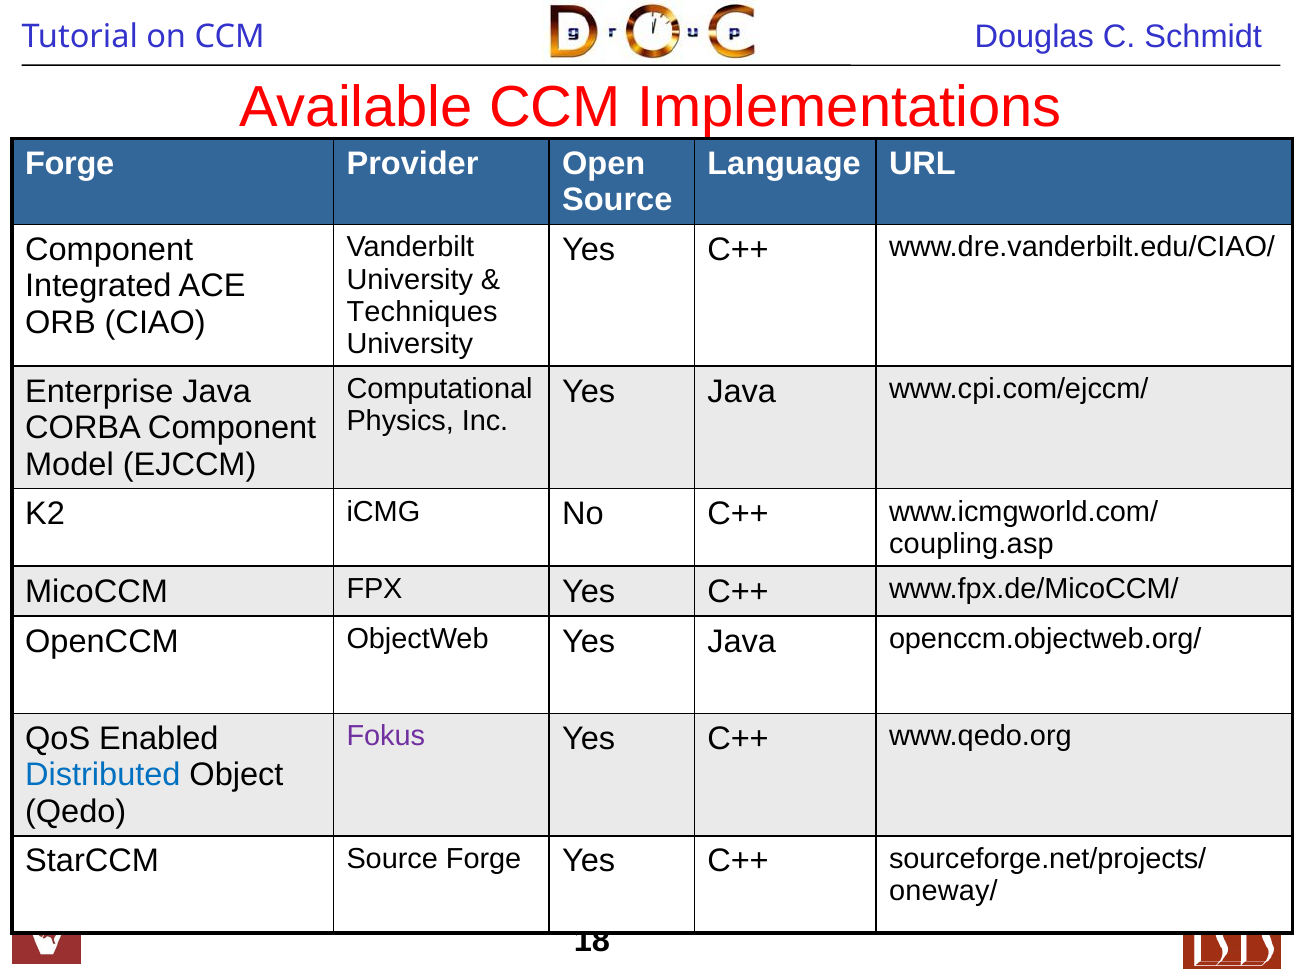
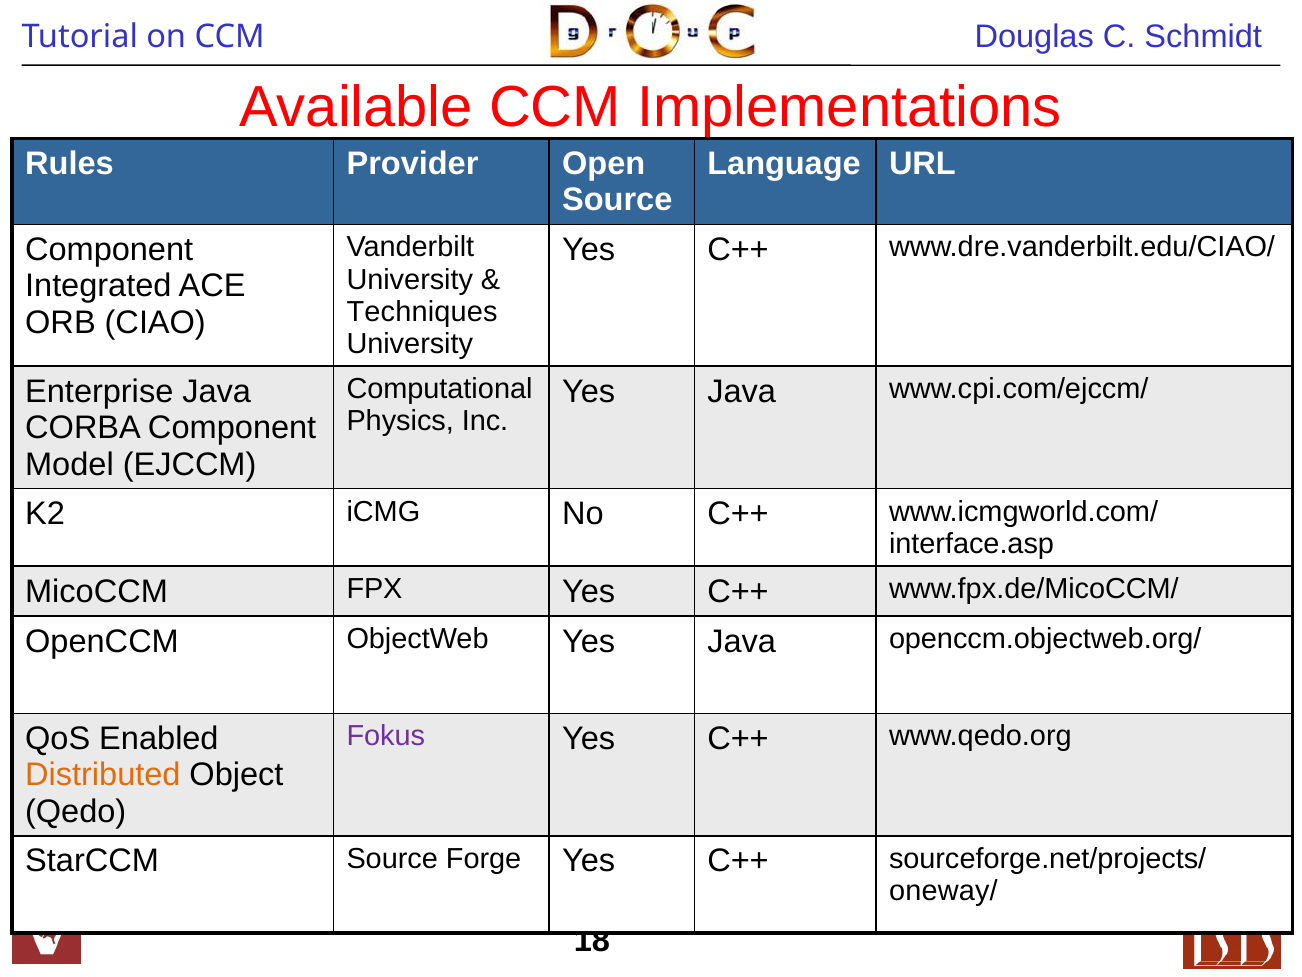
Forge at (70, 164): Forge -> Rules
coupling.asp: coupling.asp -> interface.asp
Distributed colour: blue -> orange
